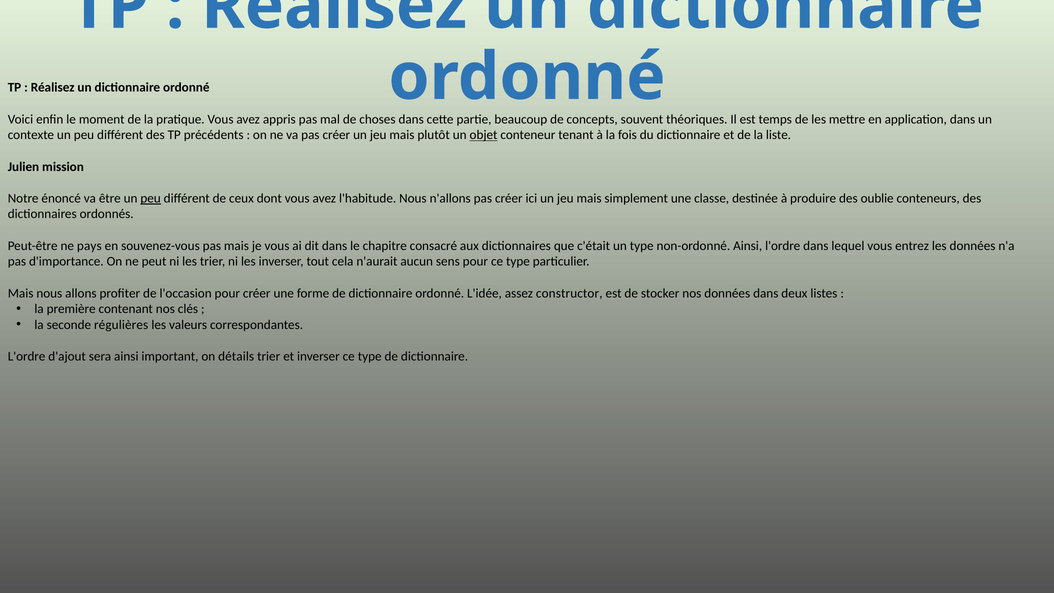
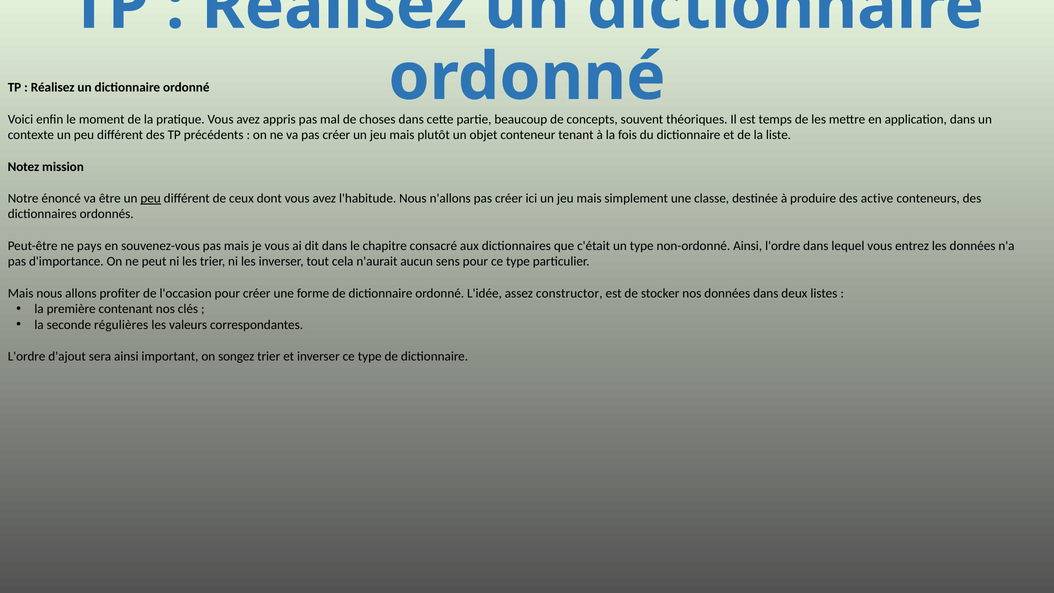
objet underline: present -> none
Julien: Julien -> Notez
oublie: oublie -> active
détails: détails -> songez
